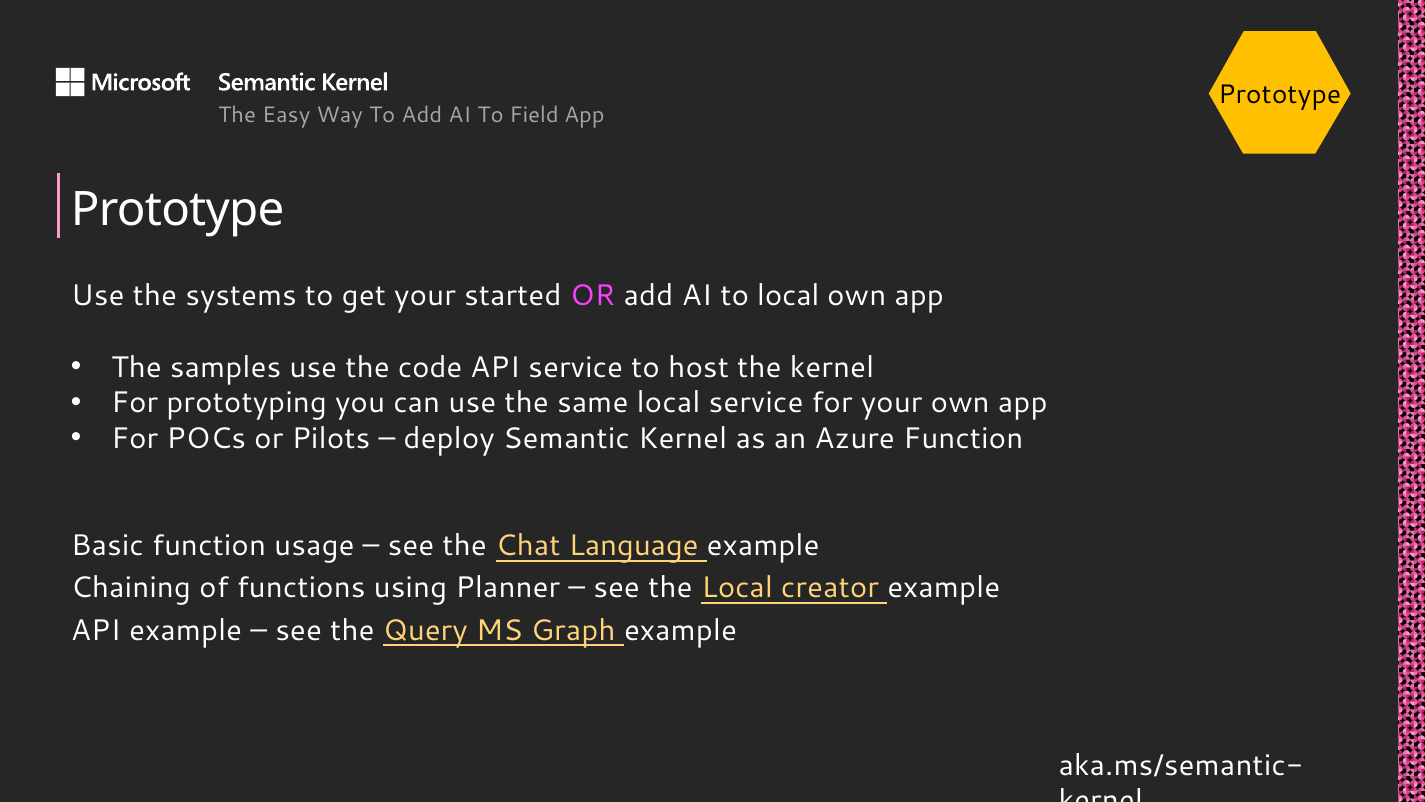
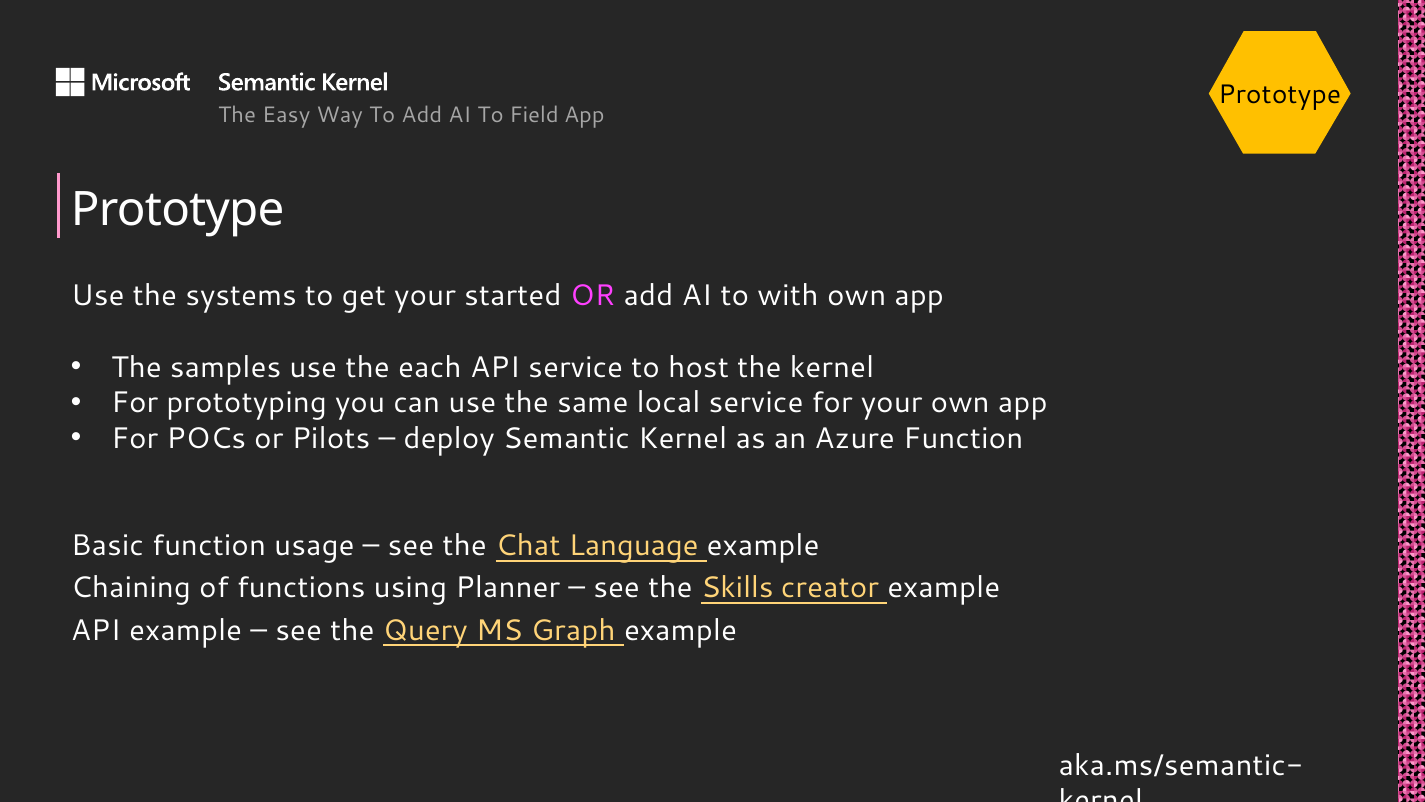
to local: local -> with
code: code -> each
the Local: Local -> Skills
